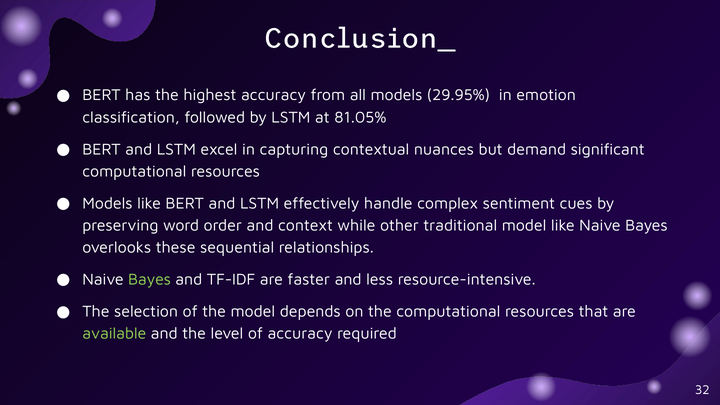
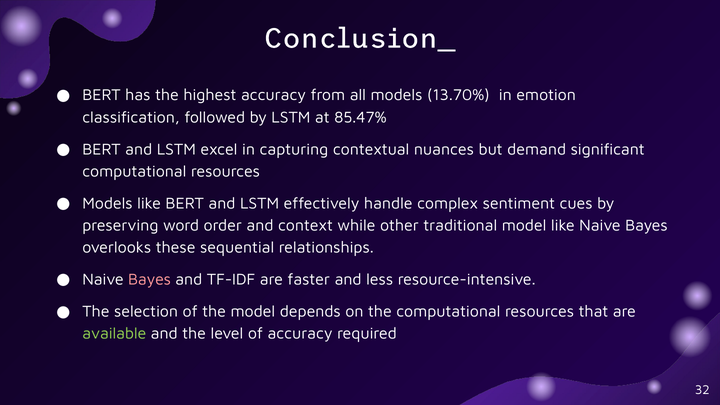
29.95%: 29.95% -> 13.70%
81.05%: 81.05% -> 85.47%
Bayes at (150, 280) colour: light green -> pink
